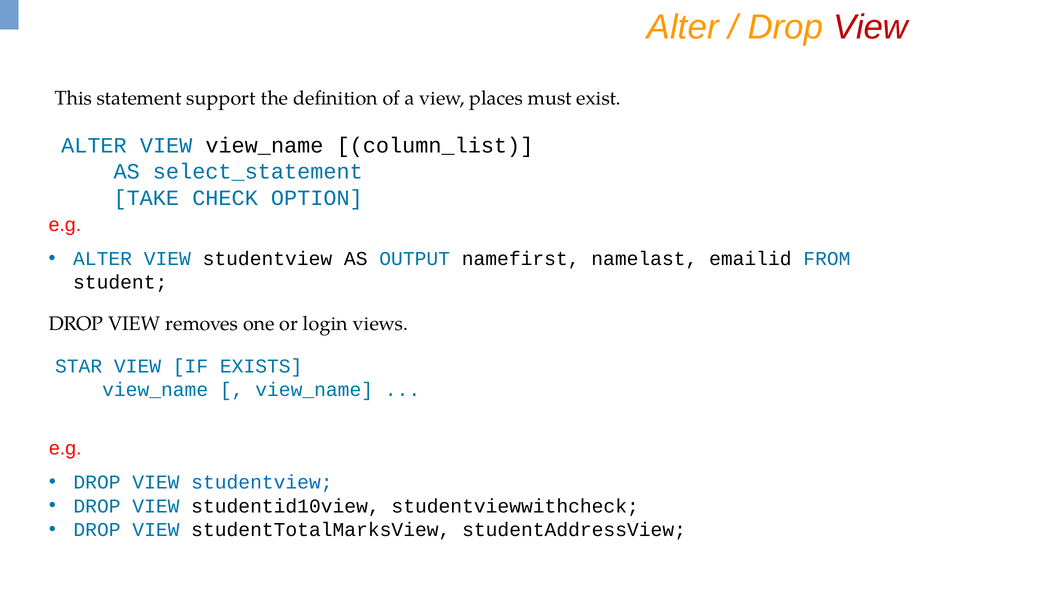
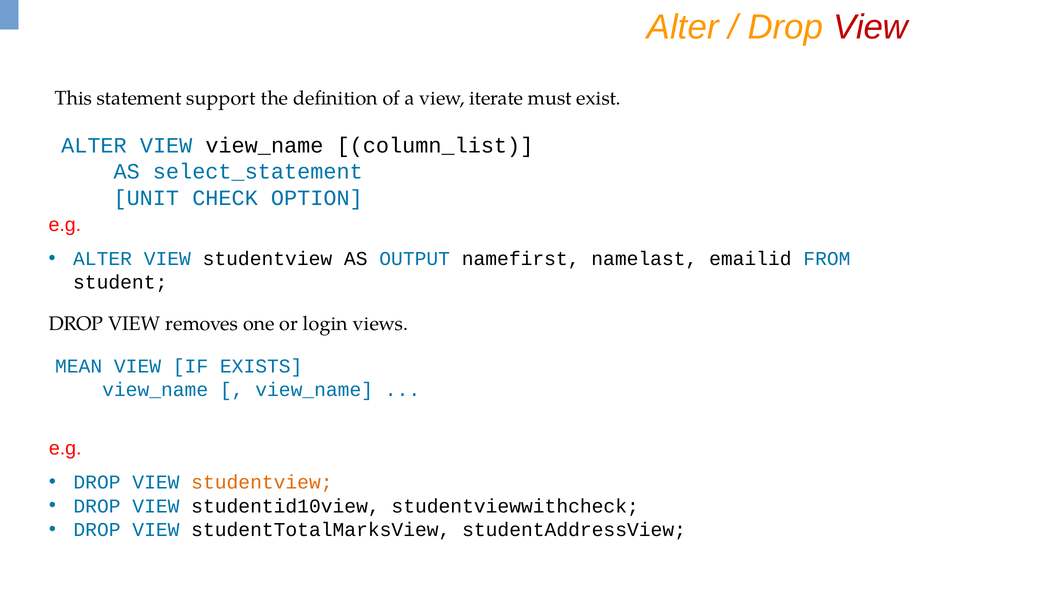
places: places -> iterate
TAKE: TAKE -> UNIT
STAR: STAR -> MEAN
studentview at (262, 482) colour: blue -> orange
